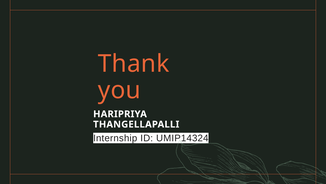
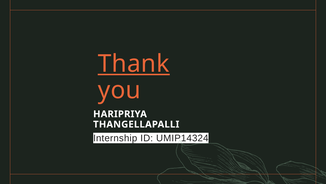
Thank underline: none -> present
